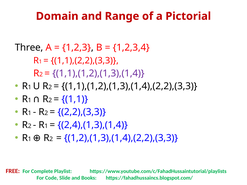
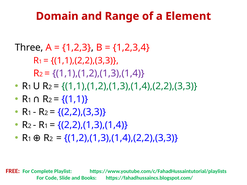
Pictorial: Pictorial -> Element
1,1),(1,2),(1,3),(1,4),(2,2),(3,3 colour: black -> green
2,4),(1,3),(1,4: 2,4),(1,3),(1,4 -> 2,2),(1,3),(1,4
